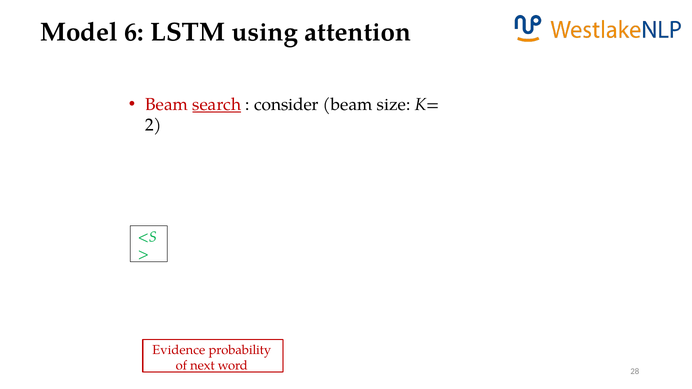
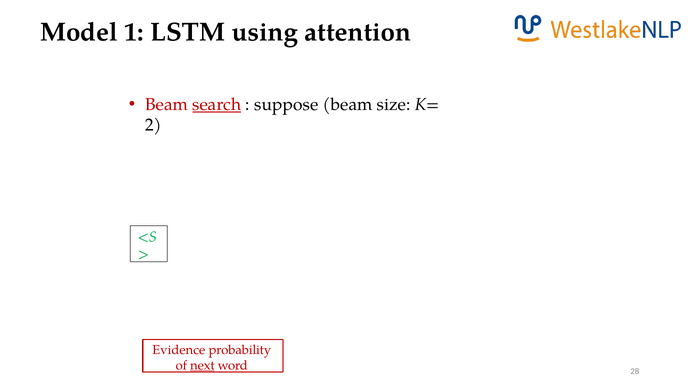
6: 6 -> 1
consider: consider -> suppose
next underline: none -> present
